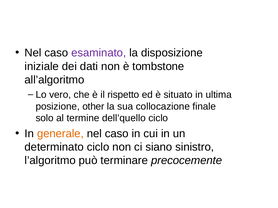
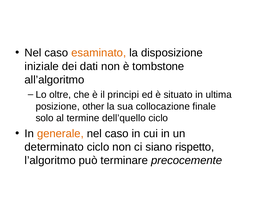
esaminato colour: purple -> orange
vero: vero -> oltre
rispetto: rispetto -> principi
sinistro: sinistro -> rispetto
